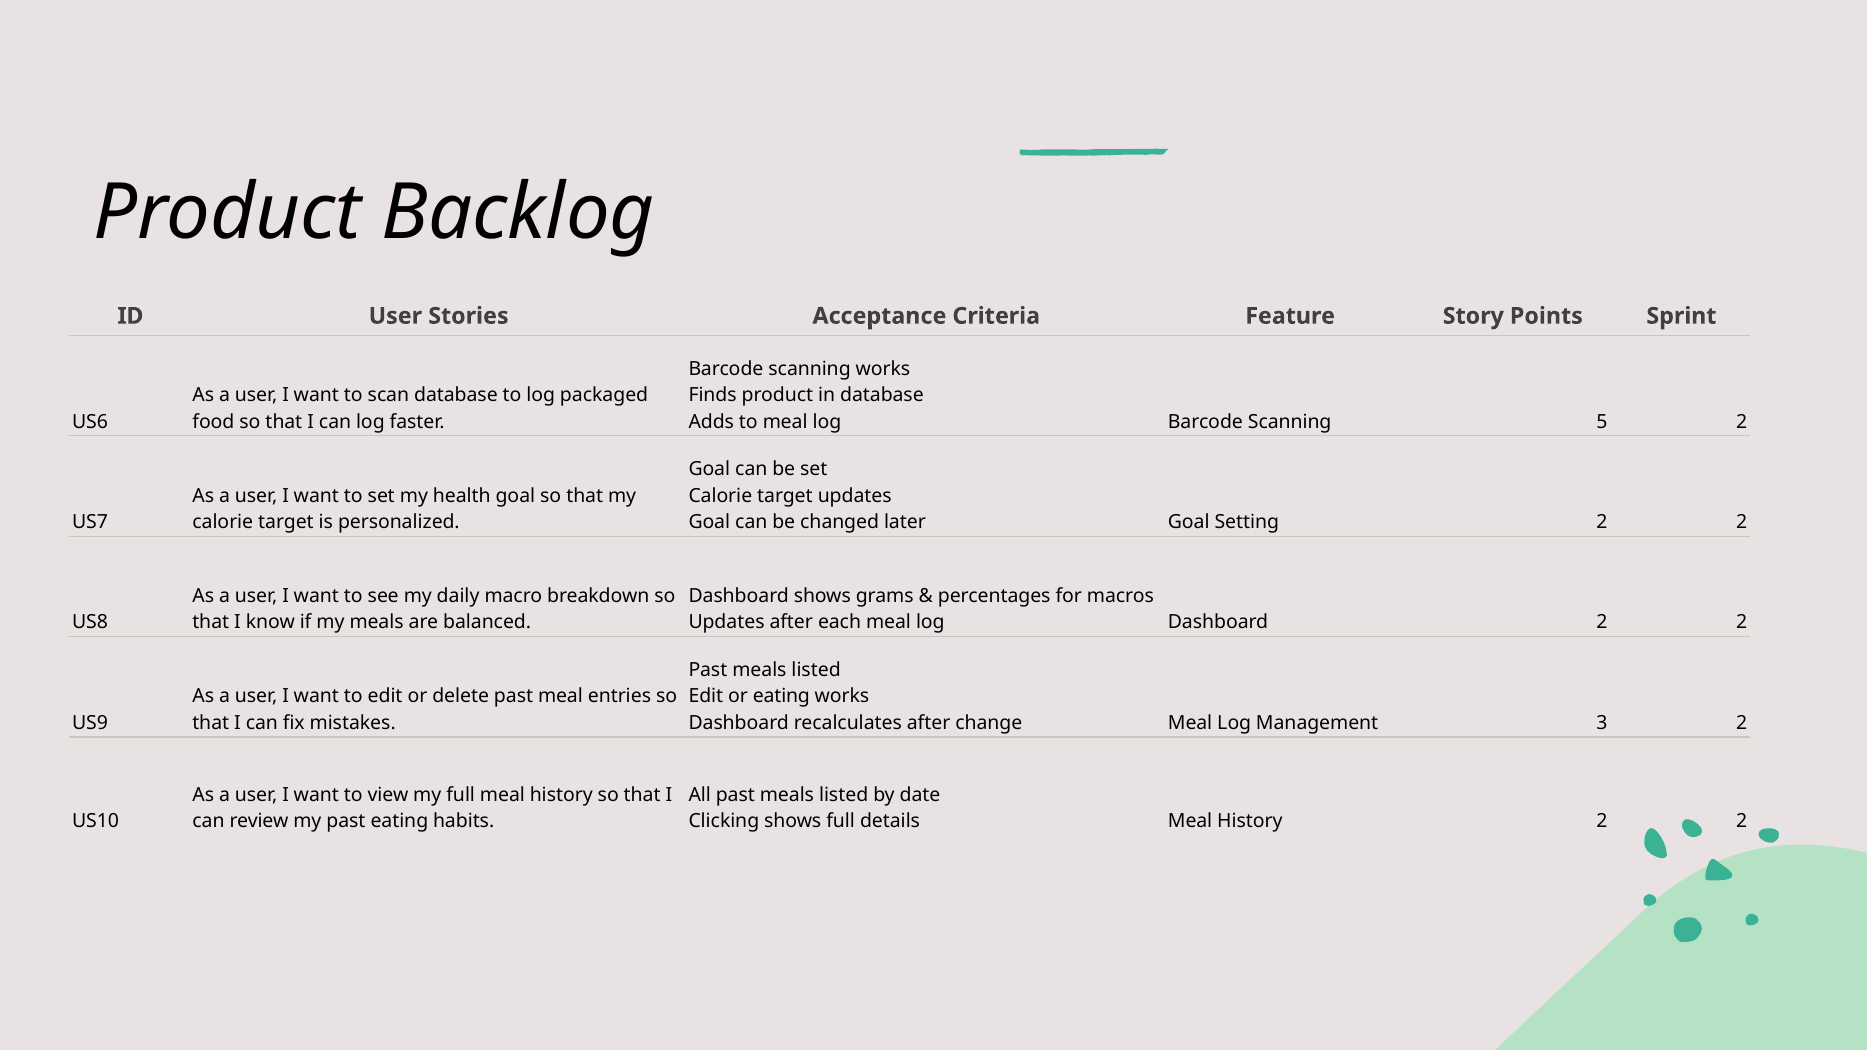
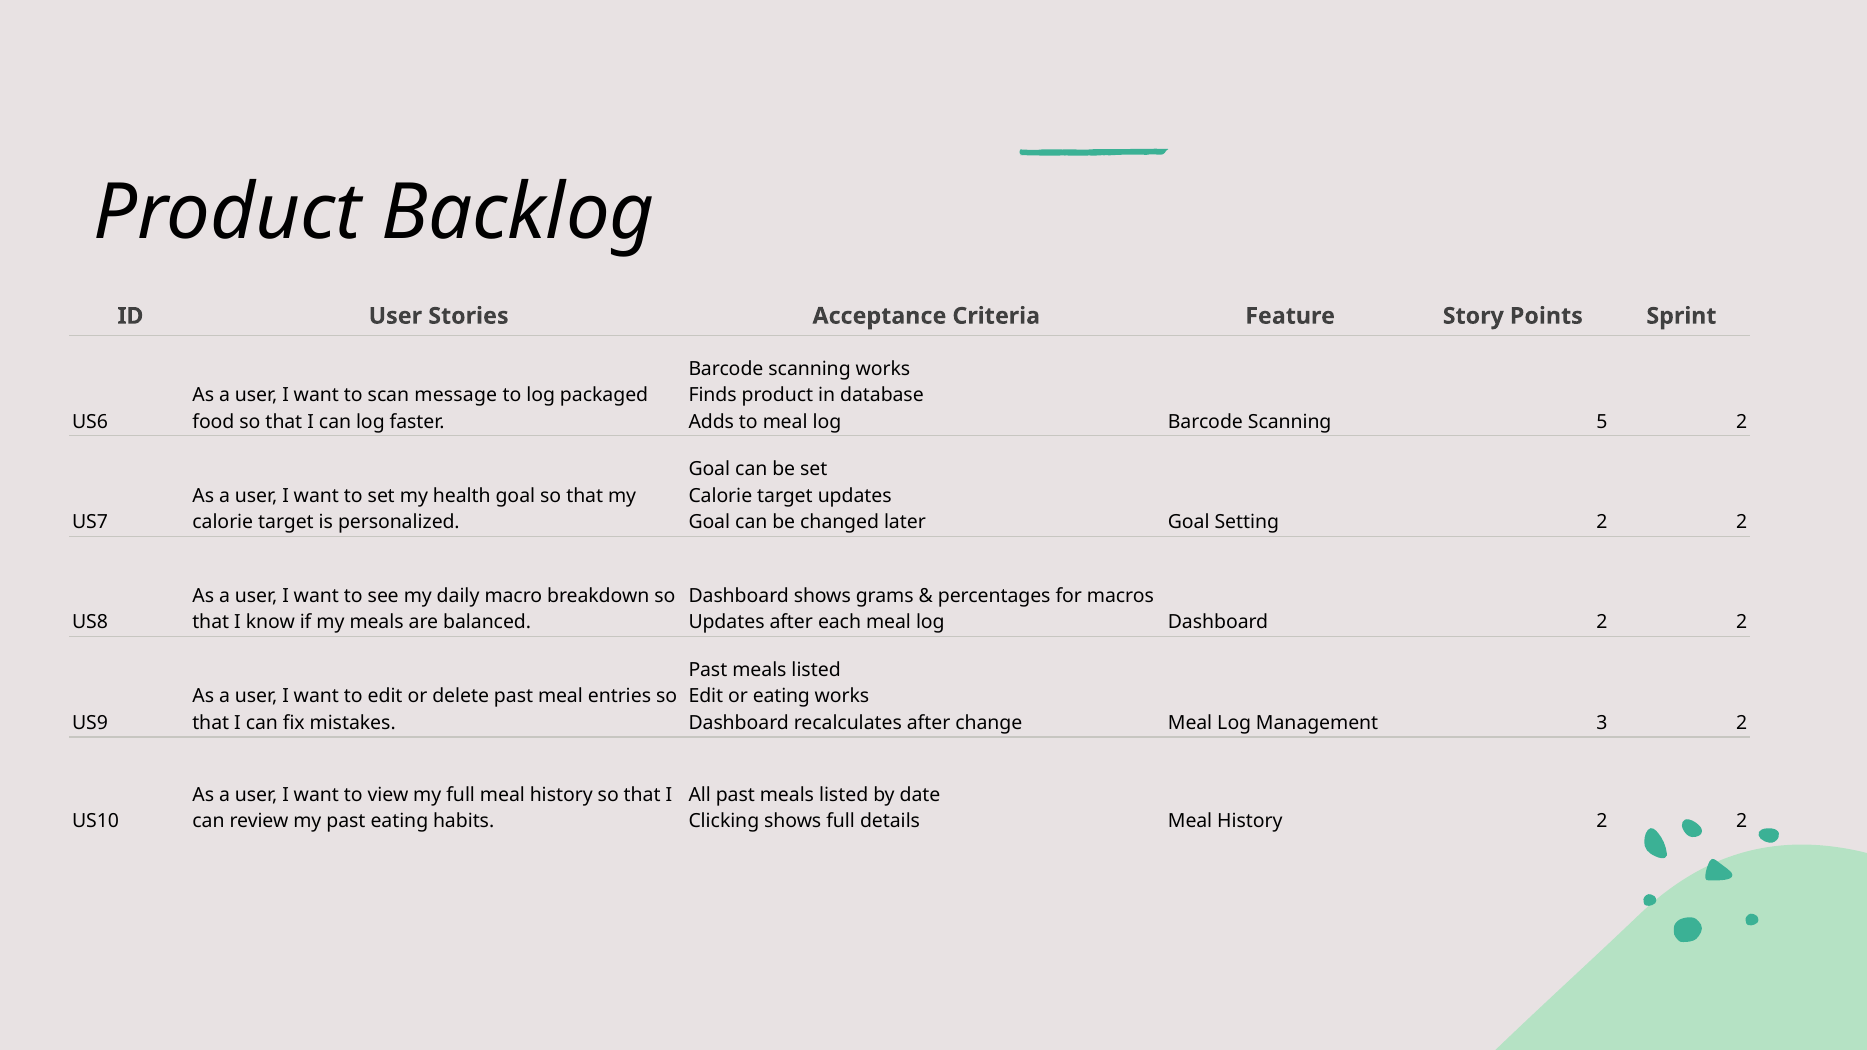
scan database: database -> message
